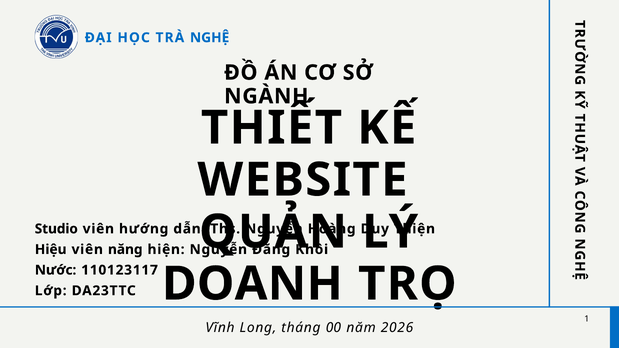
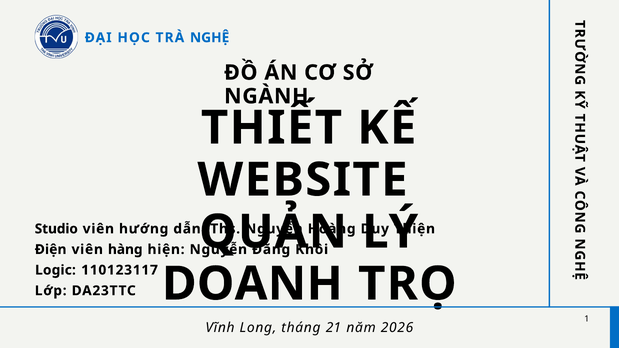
Hiệu: Hiệu -> Điện
năng: năng -> hàng
Nước: Nước -> Logic
00: 00 -> 21
